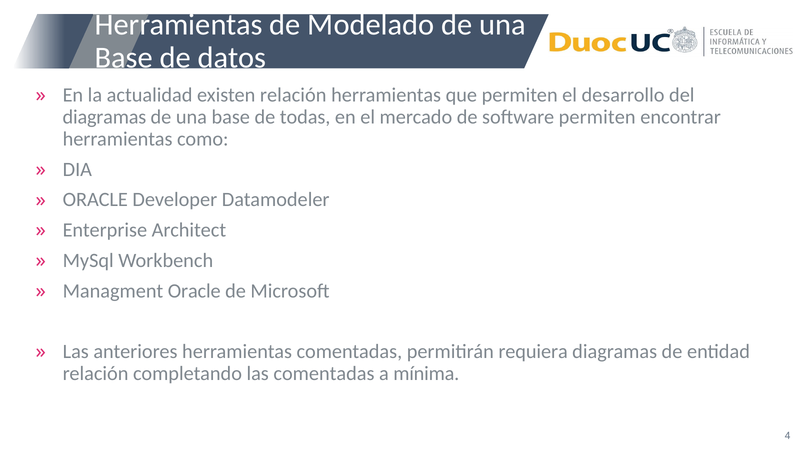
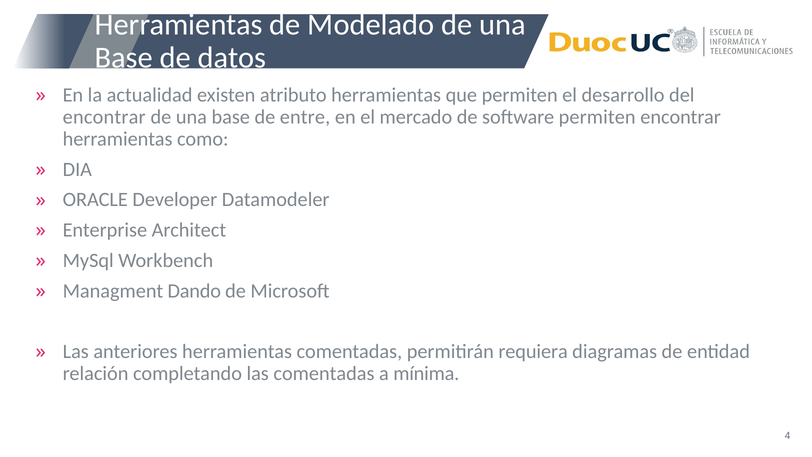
existen relación: relación -> atributo
diagramas at (104, 117): diagramas -> encontrar
todas: todas -> entre
Managment Oracle: Oracle -> Dando
